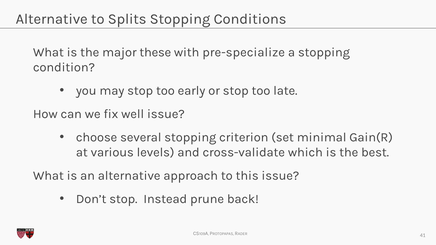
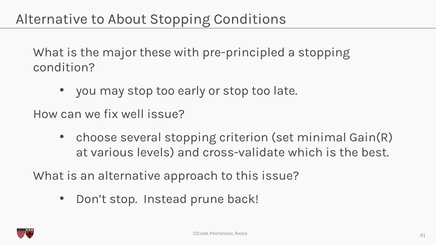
Splits: Splits -> About
pre-specialize: pre-specialize -> pre-principled
